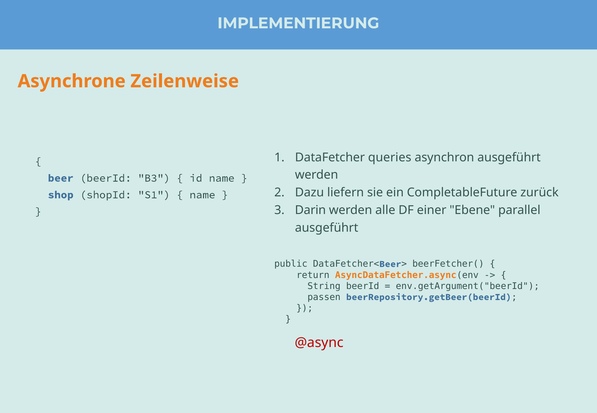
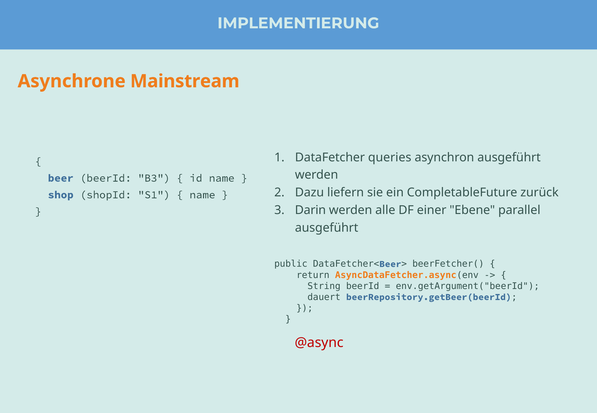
Zeilenweise: Zeilenweise -> Mainstream
passen: passen -> dauert
